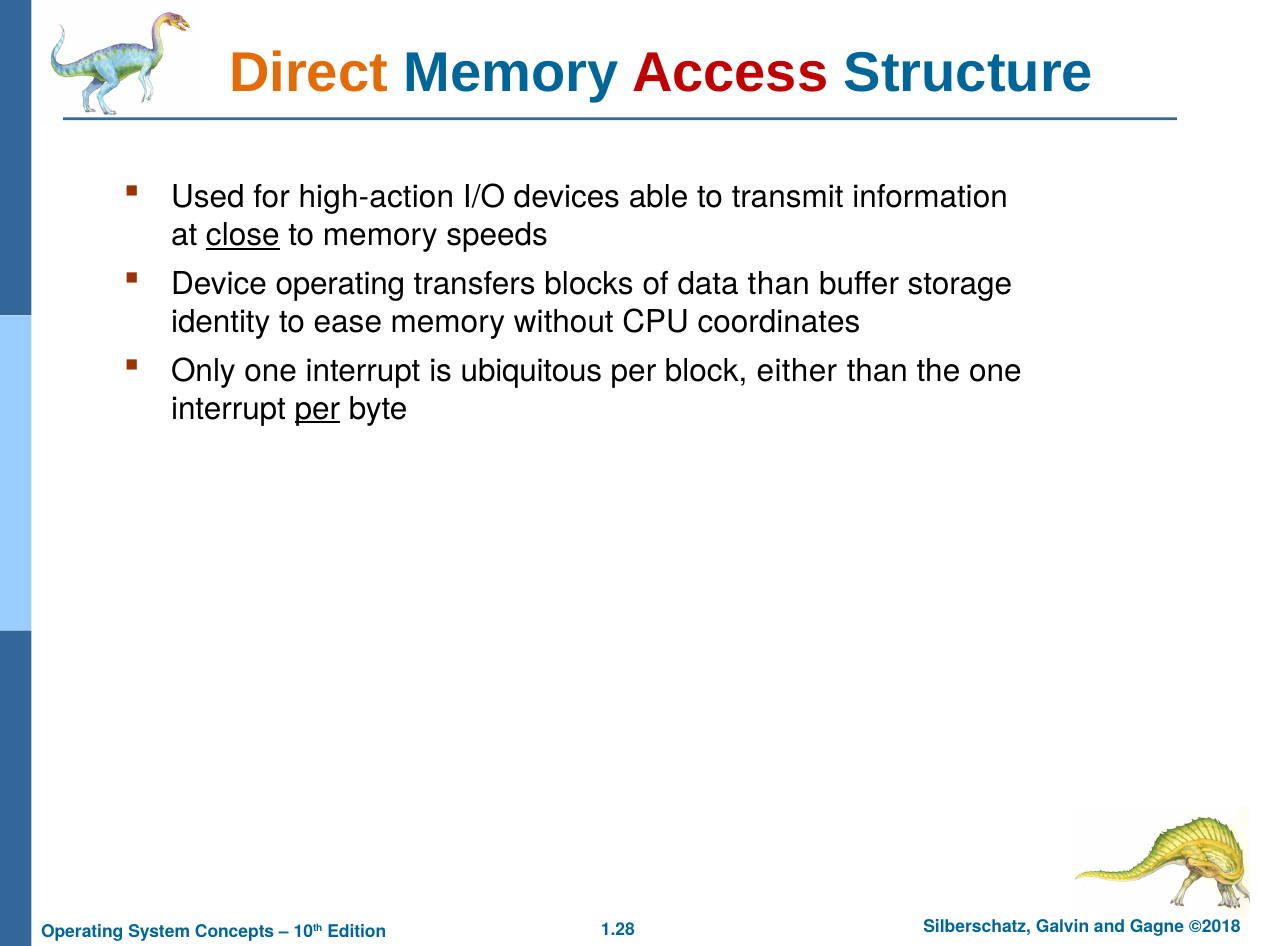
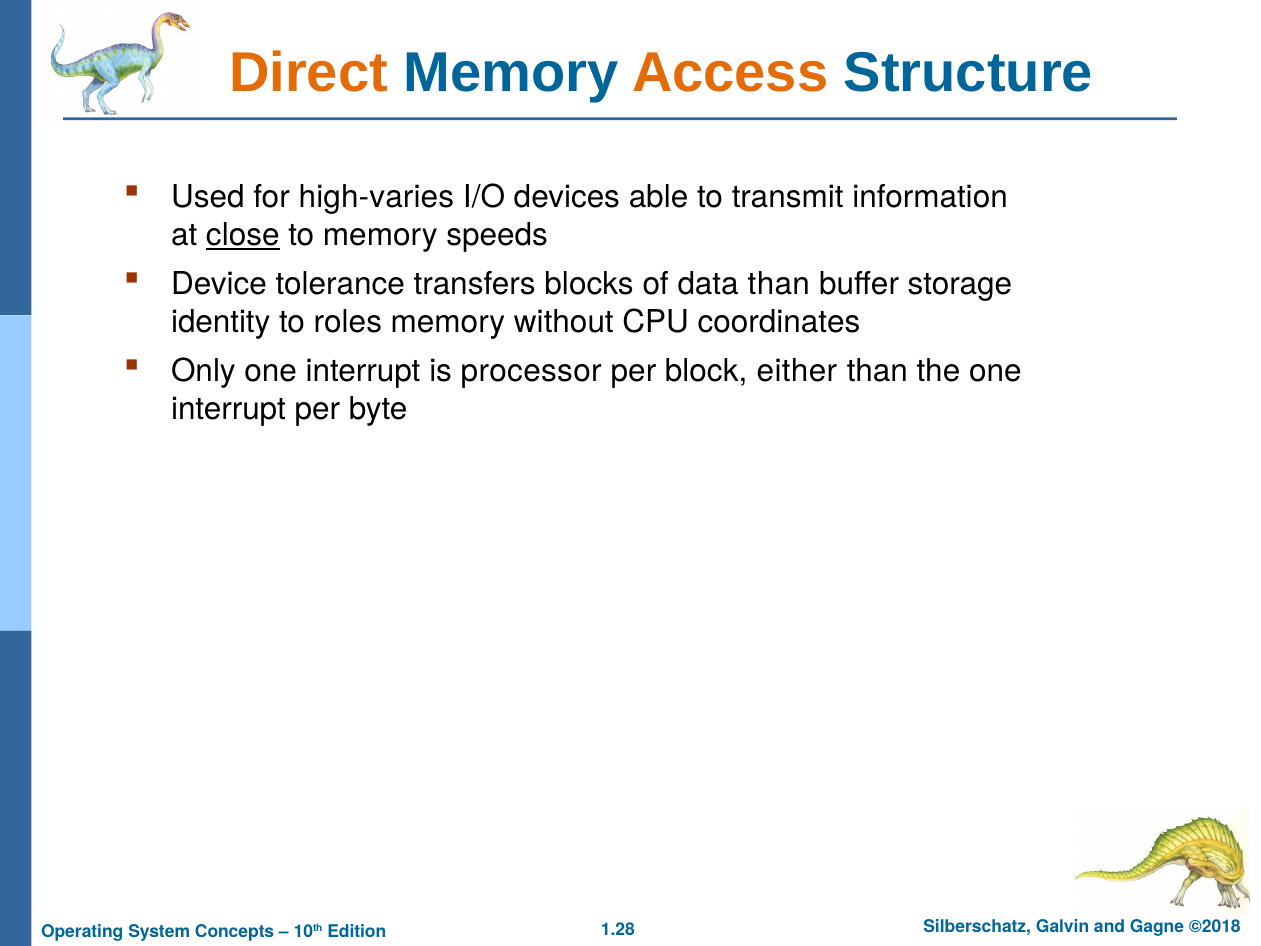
Access colour: red -> orange
high-action: high-action -> high-varies
Device operating: operating -> tolerance
ease: ease -> roles
ubiquitous: ubiquitous -> processor
per at (317, 409) underline: present -> none
